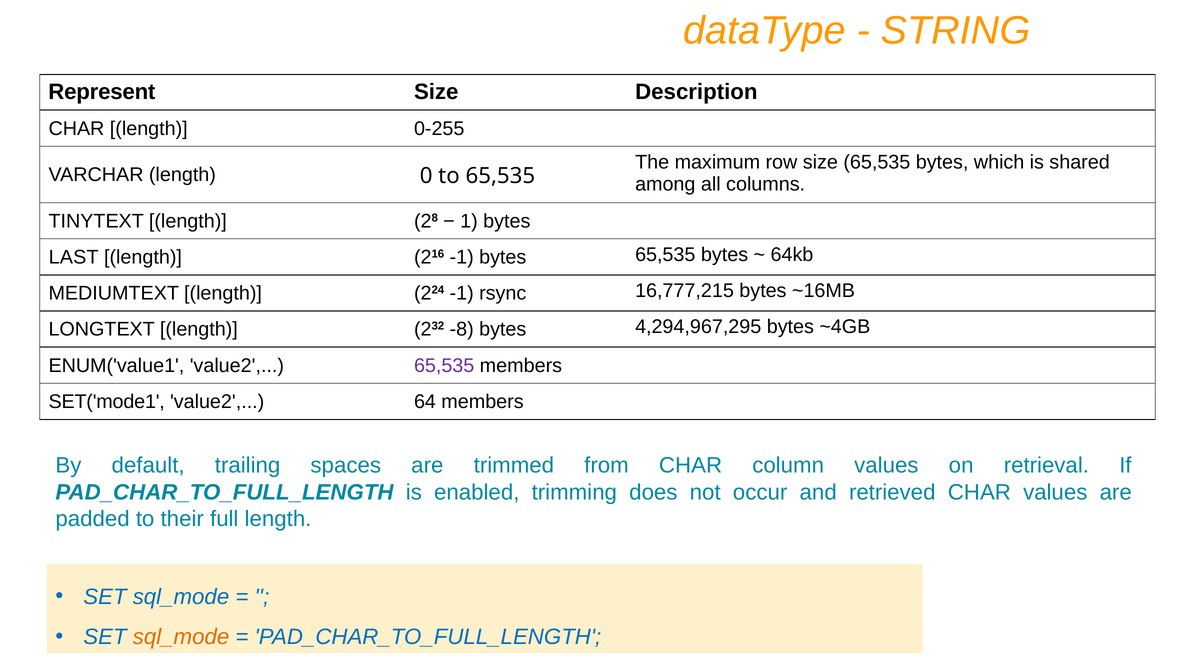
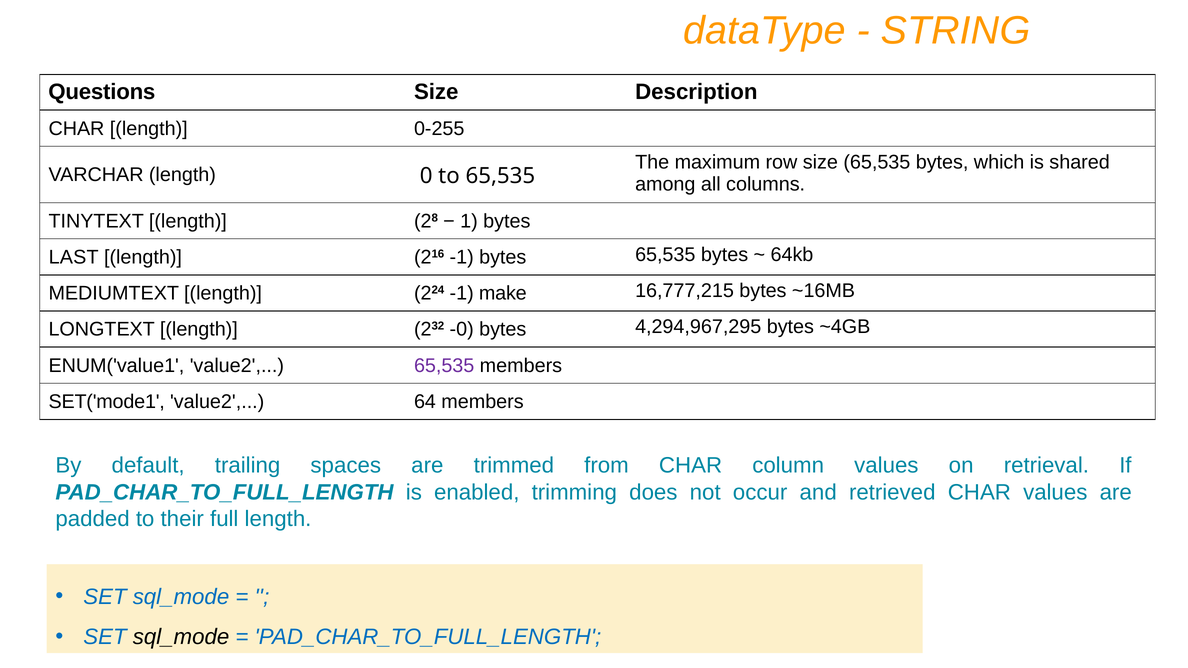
Represent: Represent -> Questions
rsync: rsync -> make
-8: -8 -> -0
sql_mode at (181, 637) colour: orange -> black
